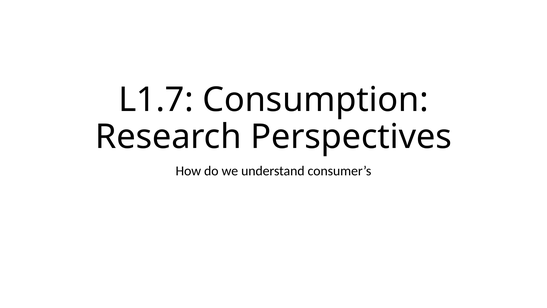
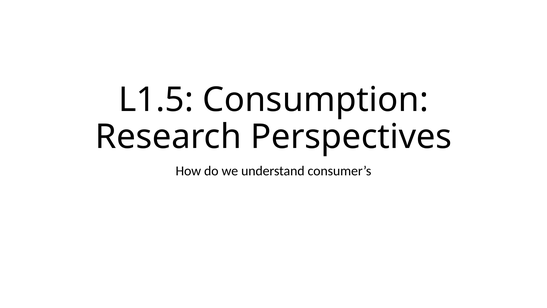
L1.7: L1.7 -> L1.5
